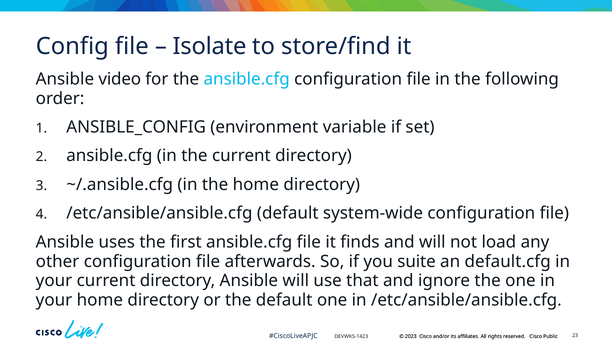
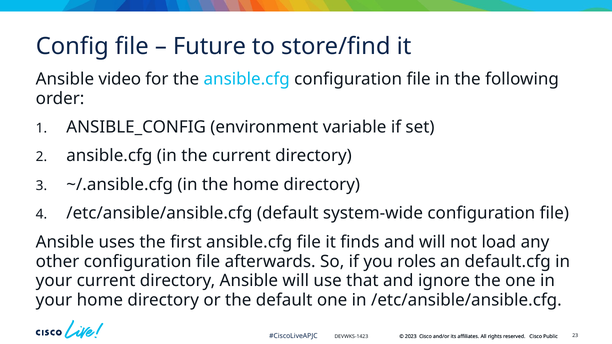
Isolate: Isolate -> Future
suite: suite -> roles
